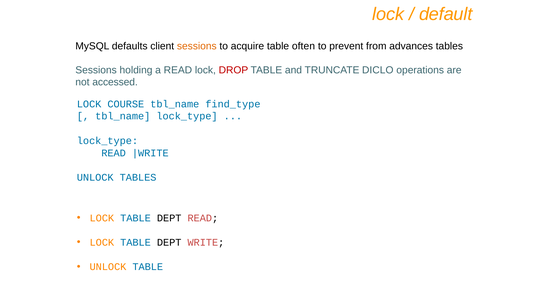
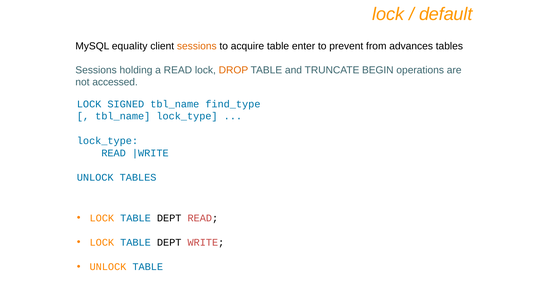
defaults: defaults -> equality
often: often -> enter
DROP colour: red -> orange
DICLO: DICLO -> BEGIN
COURSE: COURSE -> SIGNED
